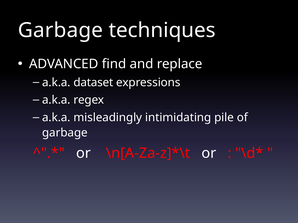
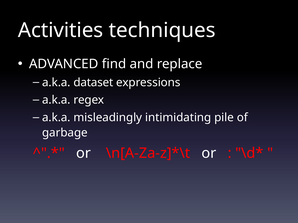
Garbage at (60, 30): Garbage -> Activities
